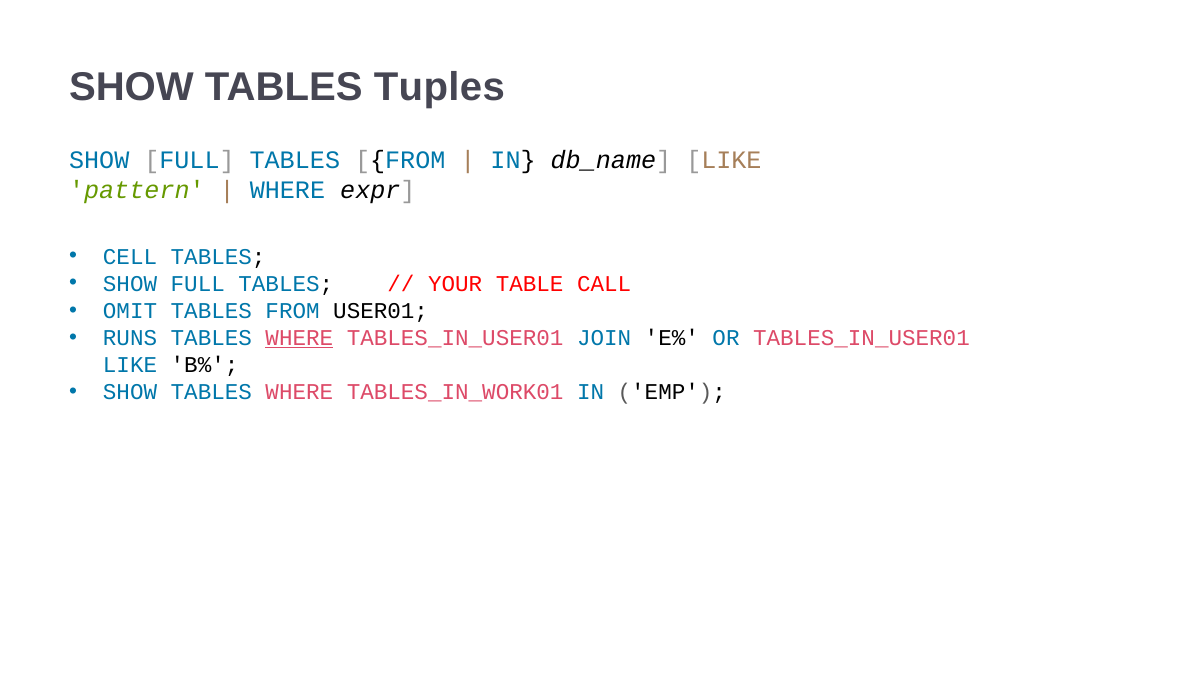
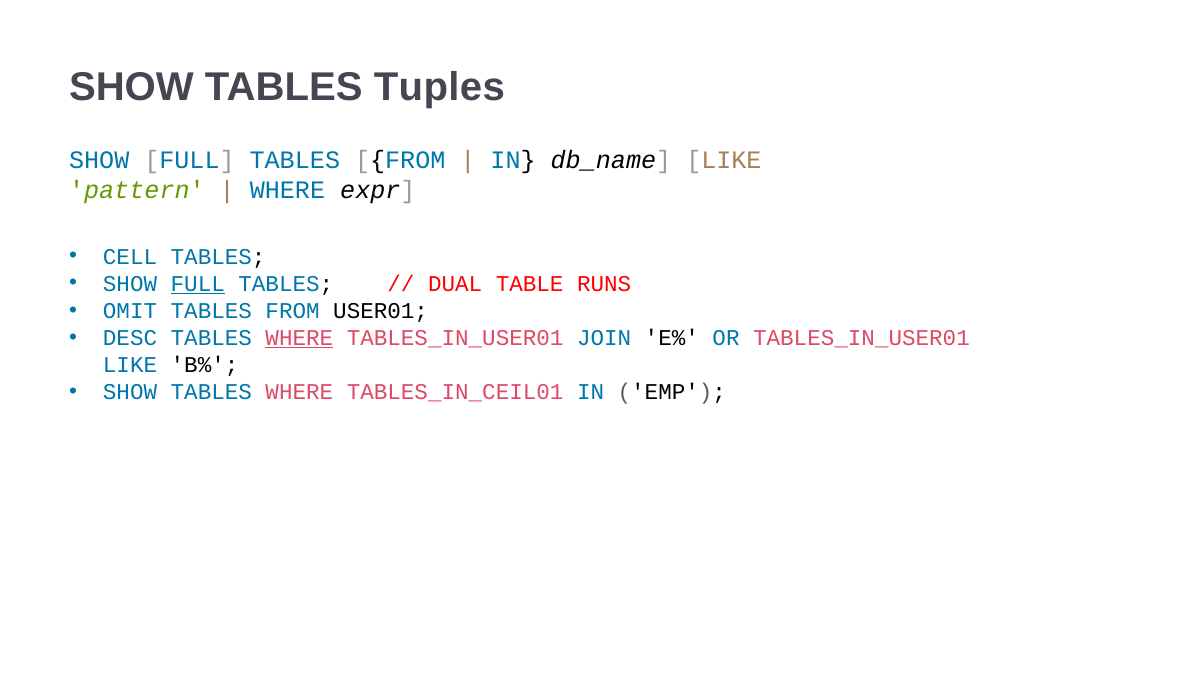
FULL at (198, 284) underline: none -> present
YOUR: YOUR -> DUAL
CALL: CALL -> RUNS
RUNS: RUNS -> DESC
TABLES_IN_WORK01: TABLES_IN_WORK01 -> TABLES_IN_CEIL01
